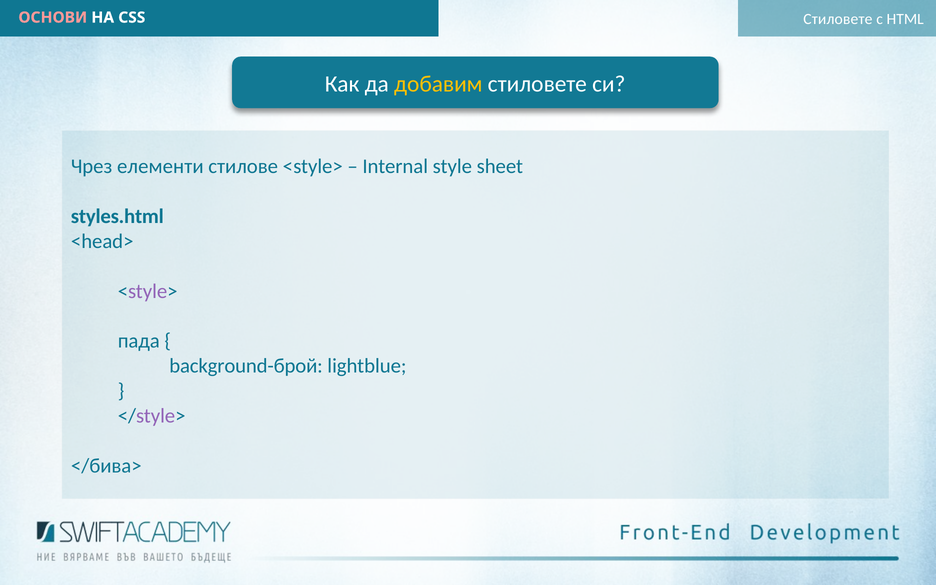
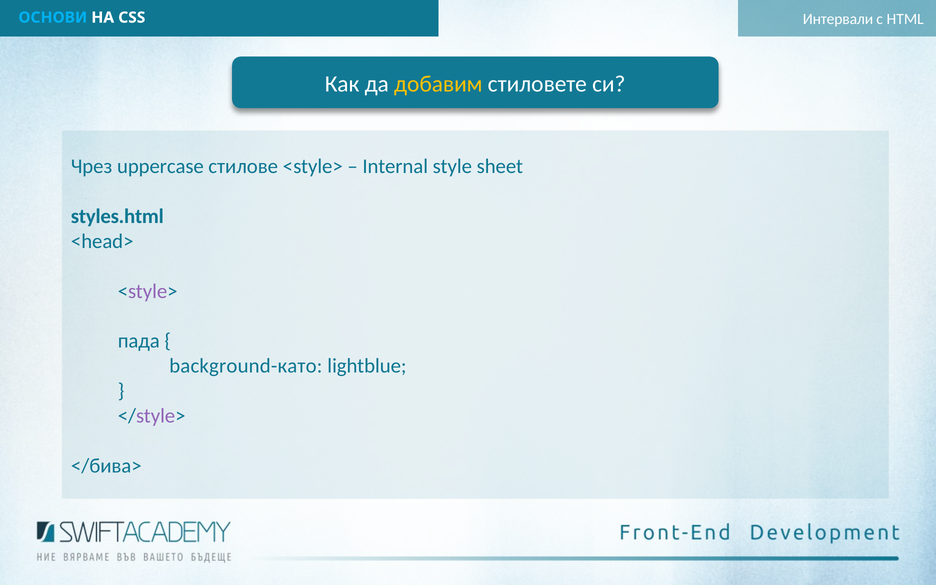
ОСНОВИ colour: pink -> light blue
CSS Стиловете: Стиловете -> Интервали
елементи: елементи -> uppercase
background-брой: background-брой -> background-като
